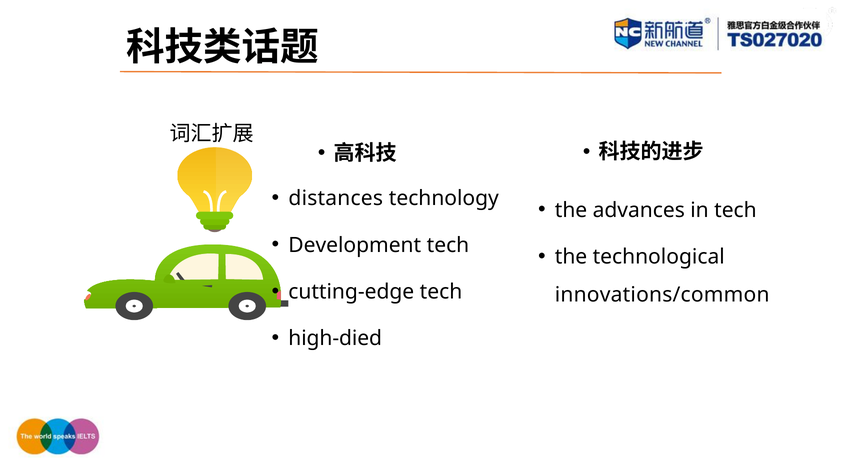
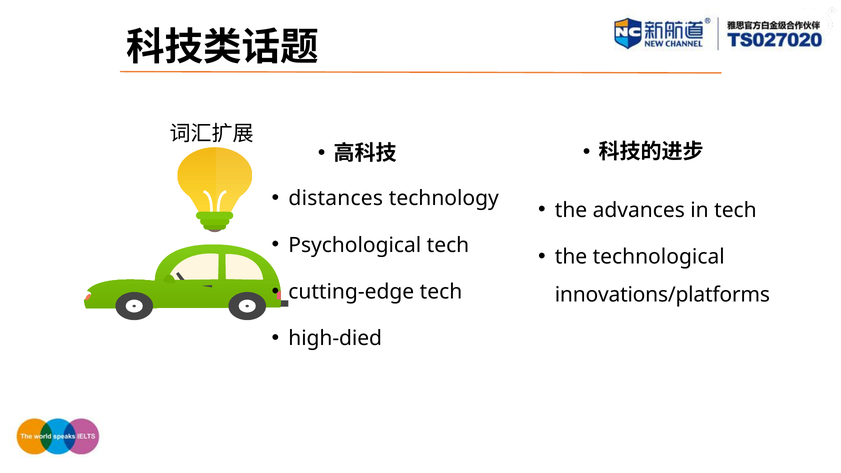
Development: Development -> Psychological
innovations/common: innovations/common -> innovations/platforms
